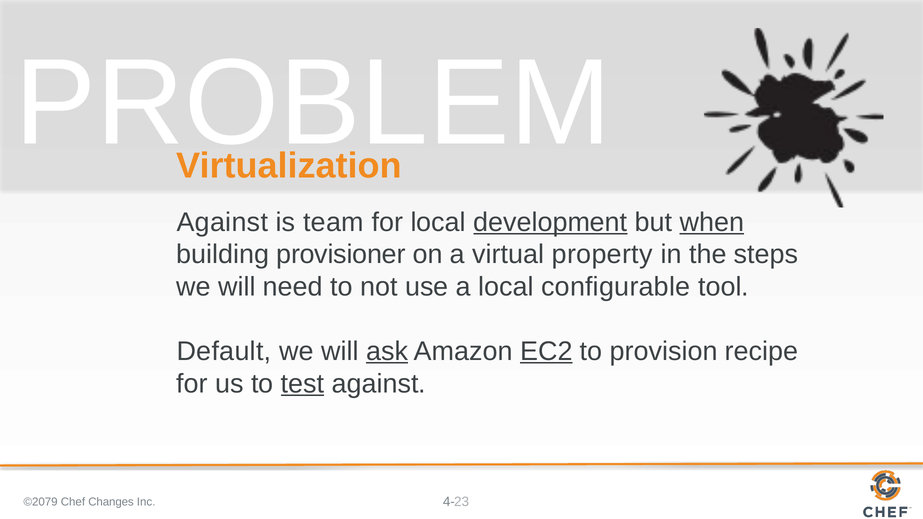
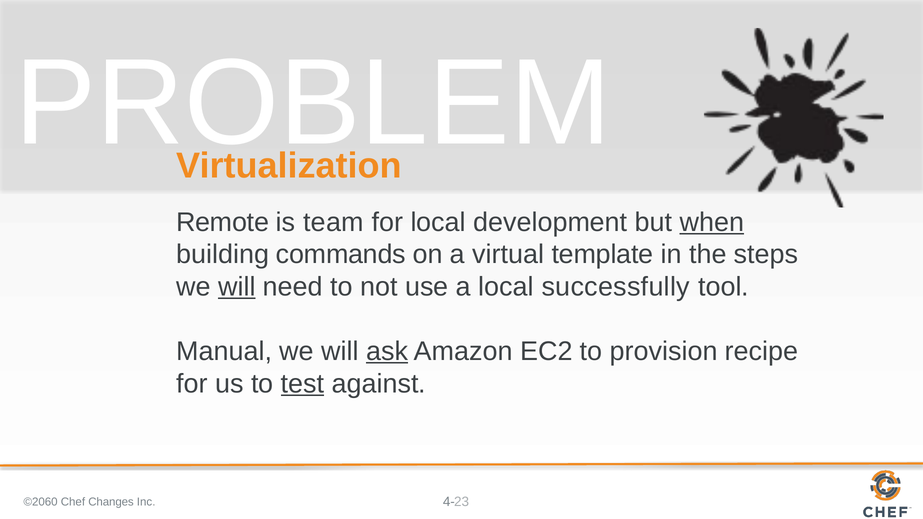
Against at (222, 222): Against -> Remote
development underline: present -> none
provisioner: provisioner -> commands
property: property -> template
will at (237, 287) underline: none -> present
configurable: configurable -> successfully
Default: Default -> Manual
EC2 underline: present -> none
©2079: ©2079 -> ©2060
